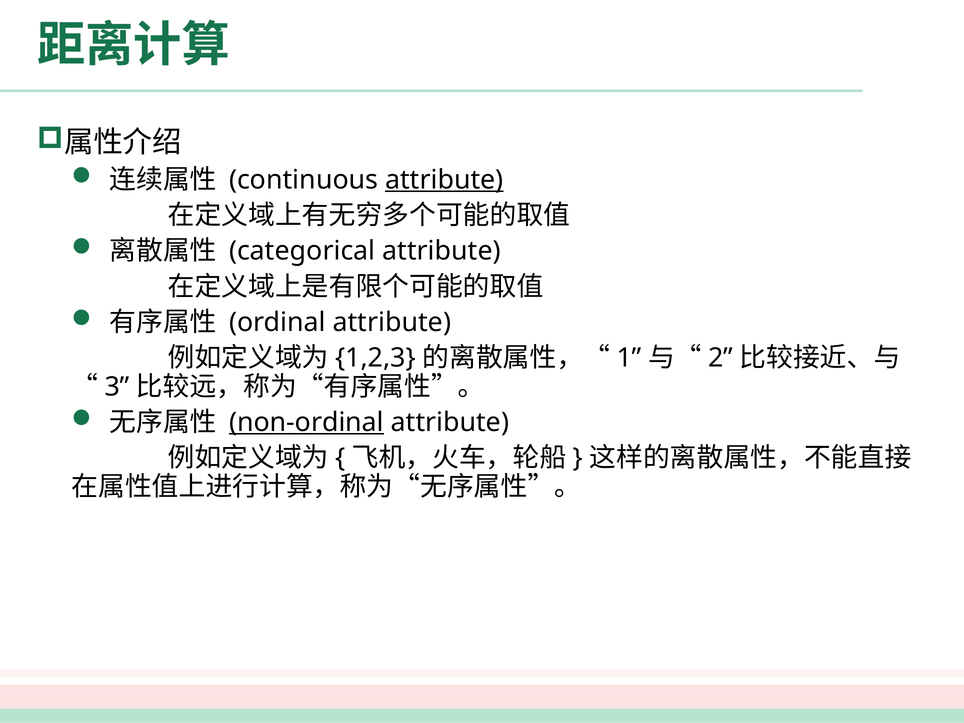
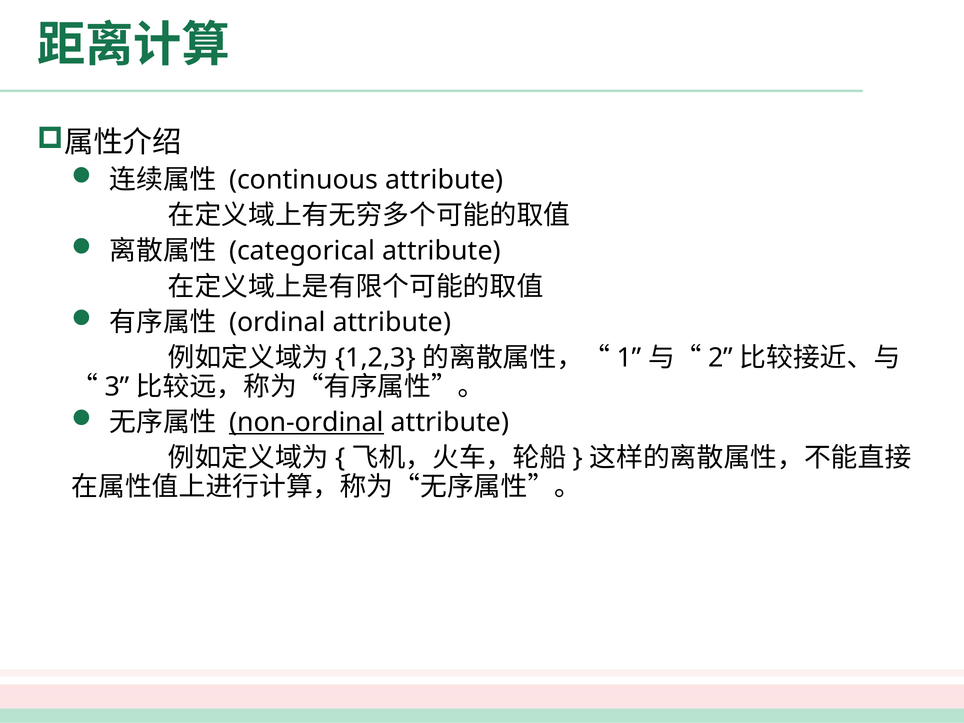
attribute at (444, 180) underline: present -> none
